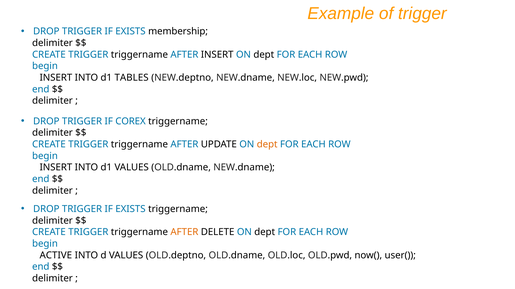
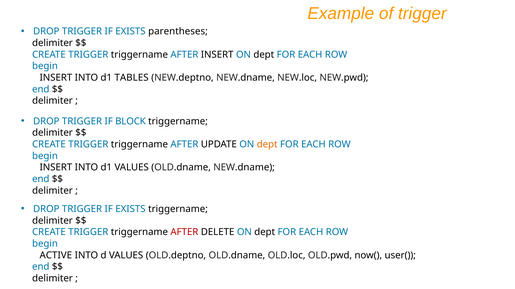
membership: membership -> parentheses
COREX: COREX -> BLOCK
AFTER at (184, 233) colour: orange -> red
